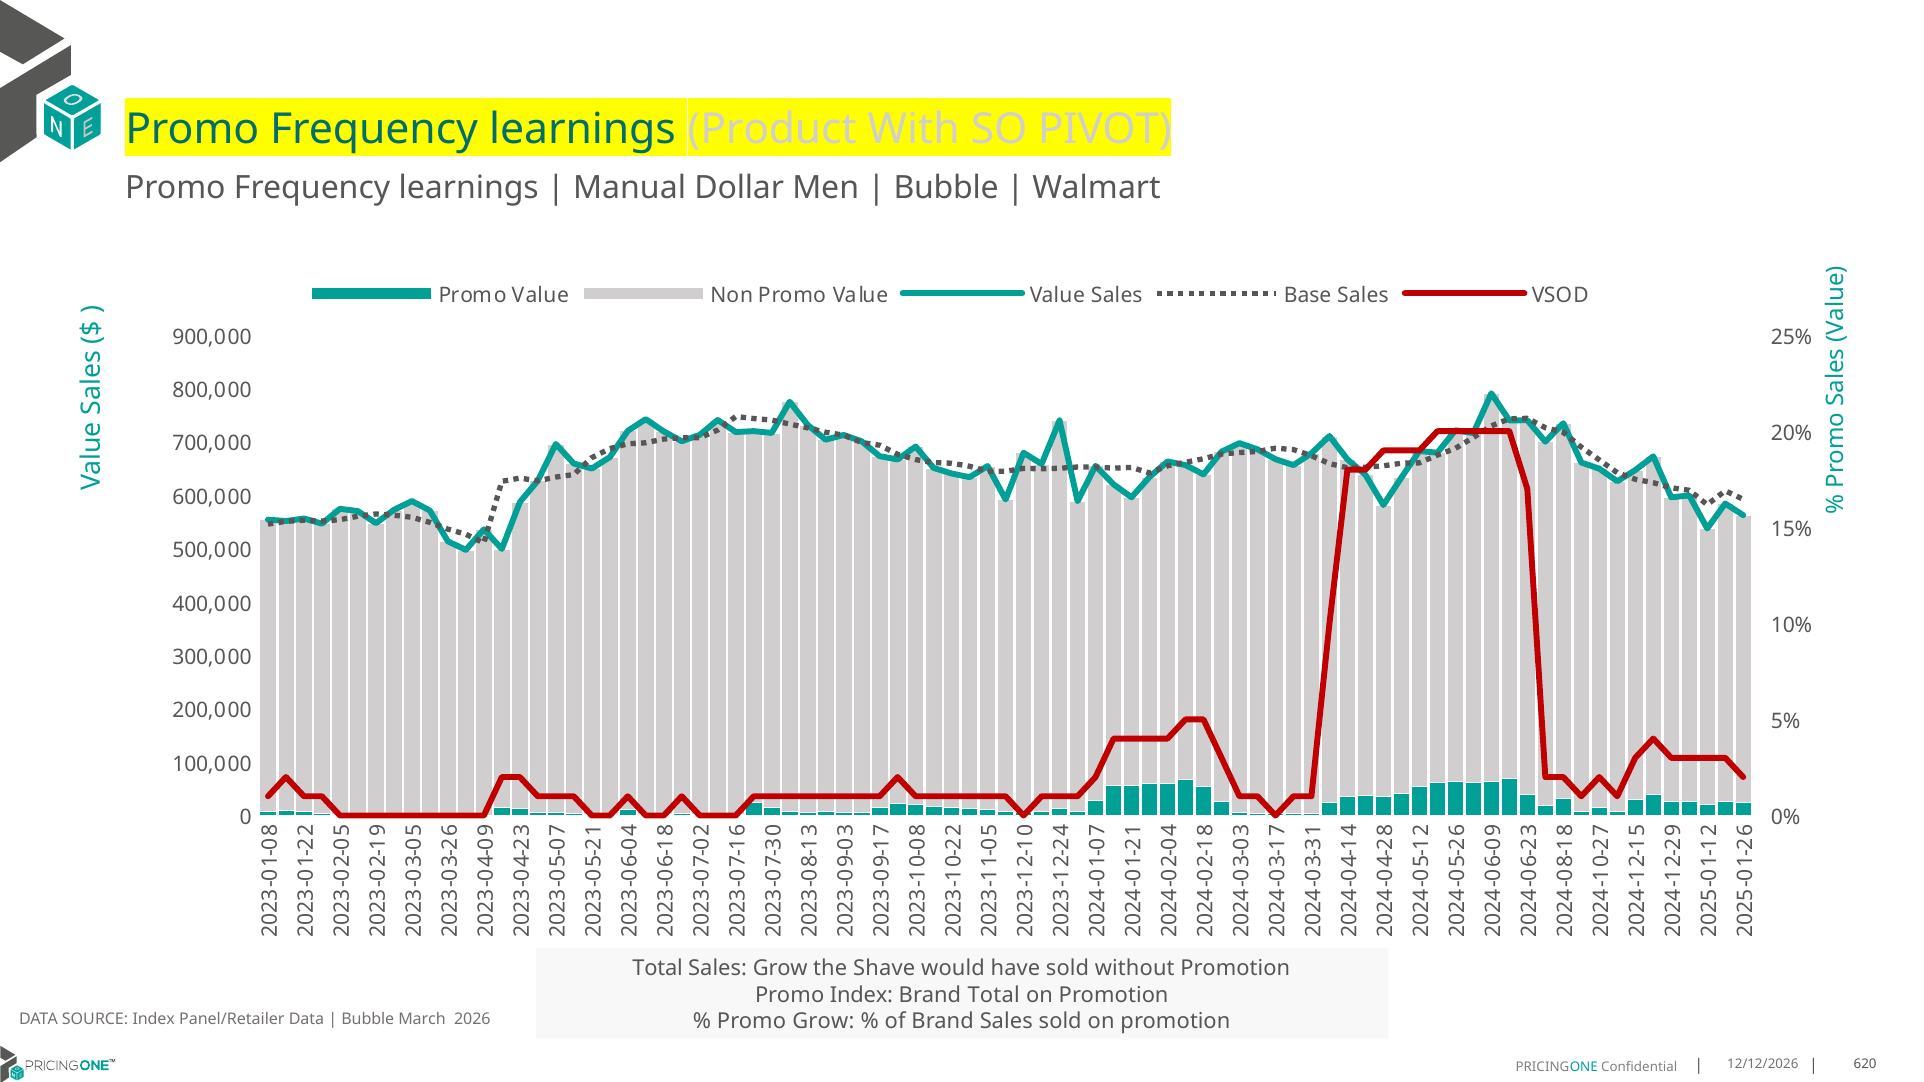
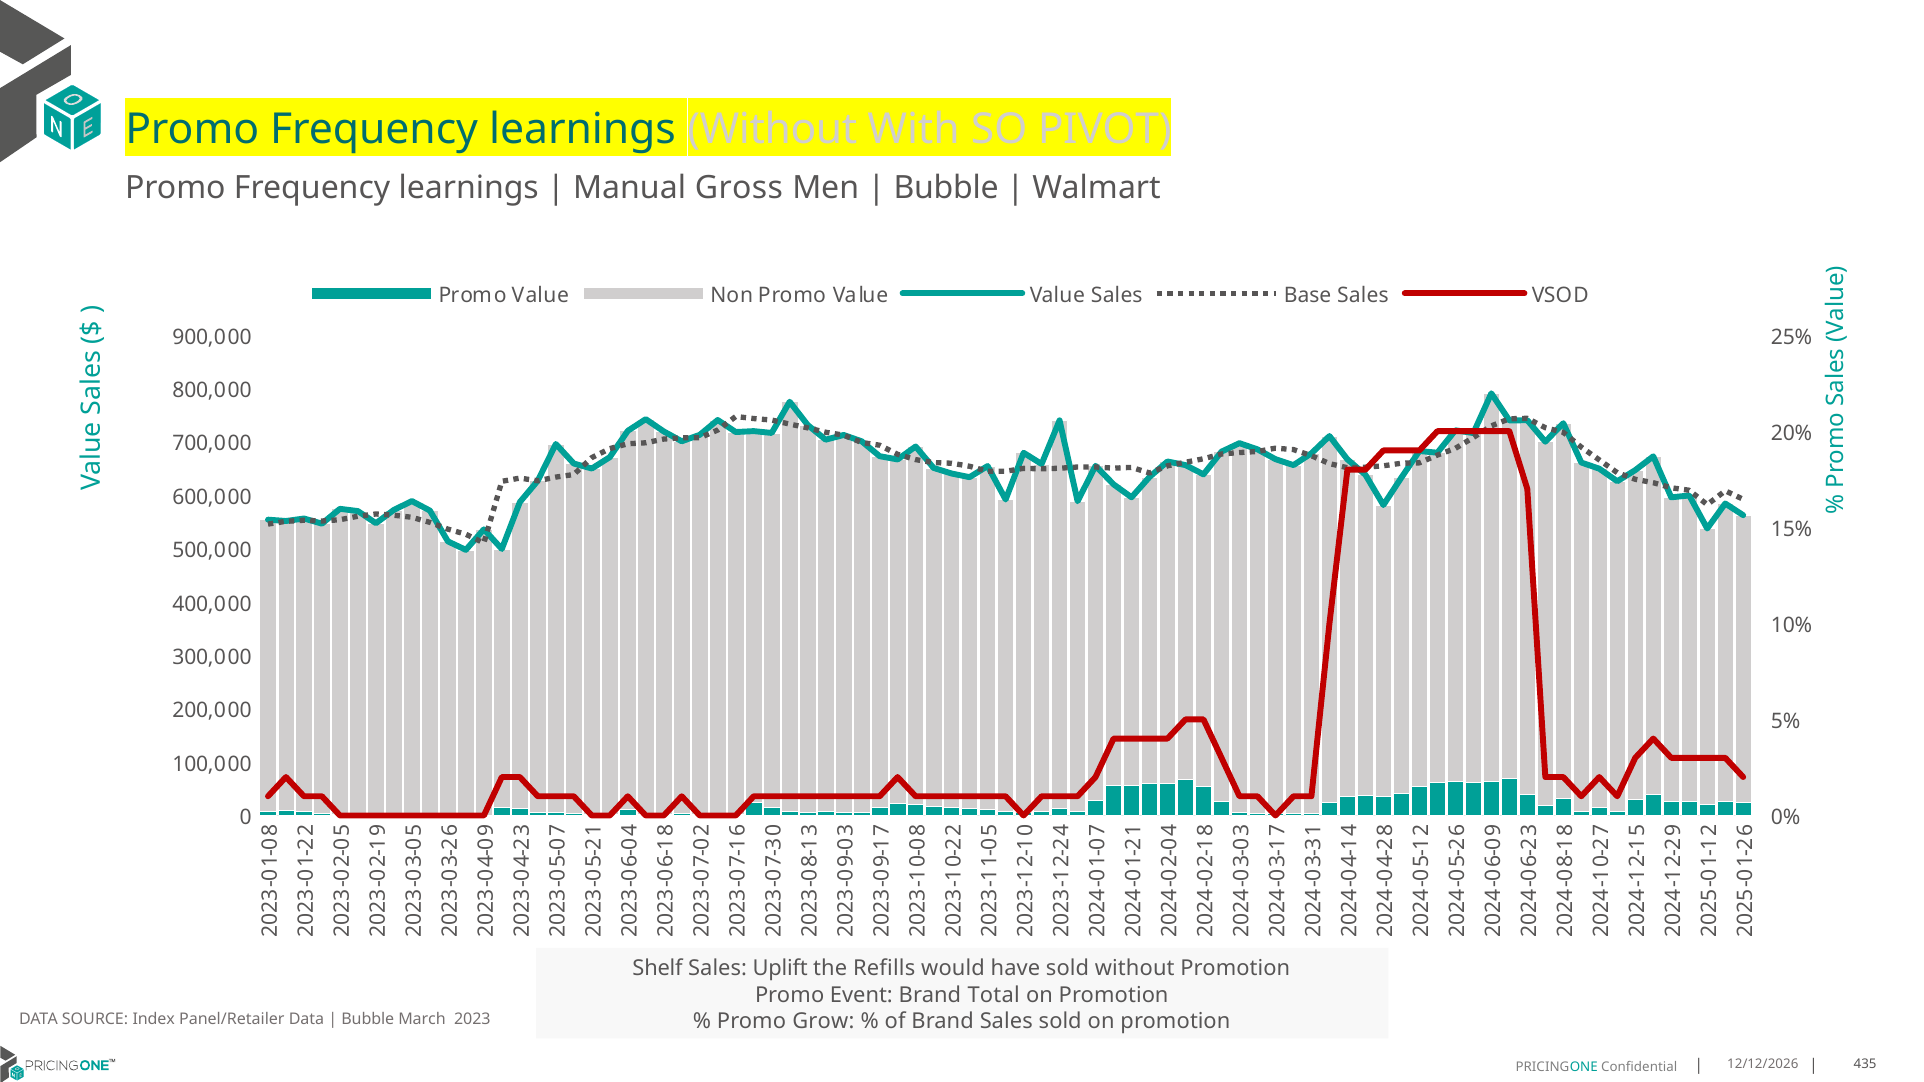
learnings Product: Product -> Without
Dollar: Dollar -> Gross
Total at (658, 969): Total -> Shelf
Sales Grow: Grow -> Uplift
Shave: Shave -> Refills
Promo Index: Index -> Event
2026: 2026 -> 2023
620: 620 -> 435
